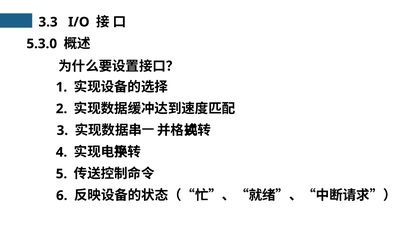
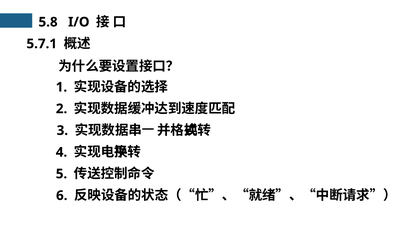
3.3: 3.3 -> 5.8
5.3.0: 5.3.0 -> 5.7.1
